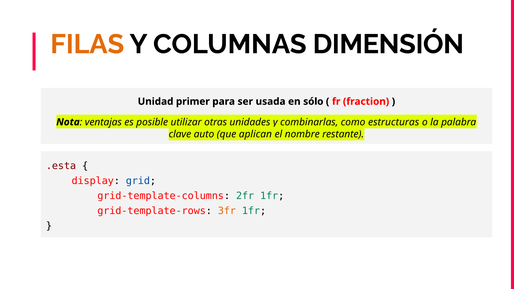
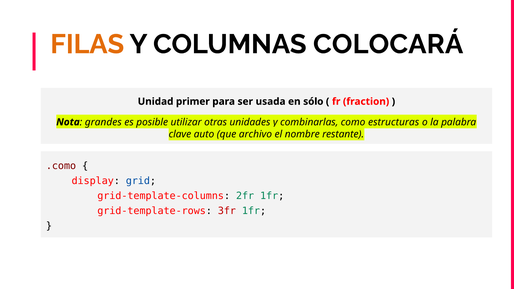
DIMENSIÓN: DIMENSIÓN -> COLOCARÁ
ventajas: ventajas -> grandes
aplican: aplican -> archivo
.esta: .esta -> .como
3fr colour: orange -> red
